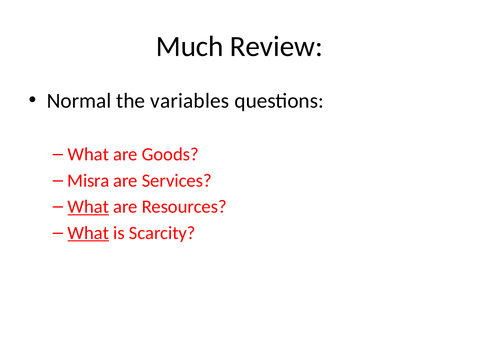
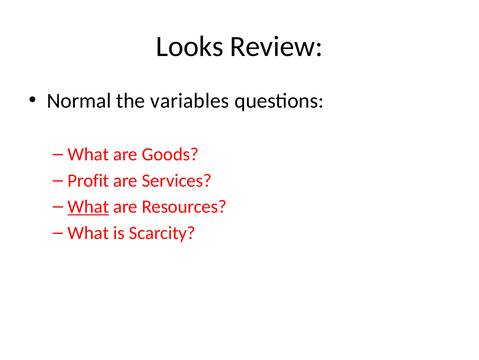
Much: Much -> Looks
Misra: Misra -> Profit
What at (88, 232) underline: present -> none
